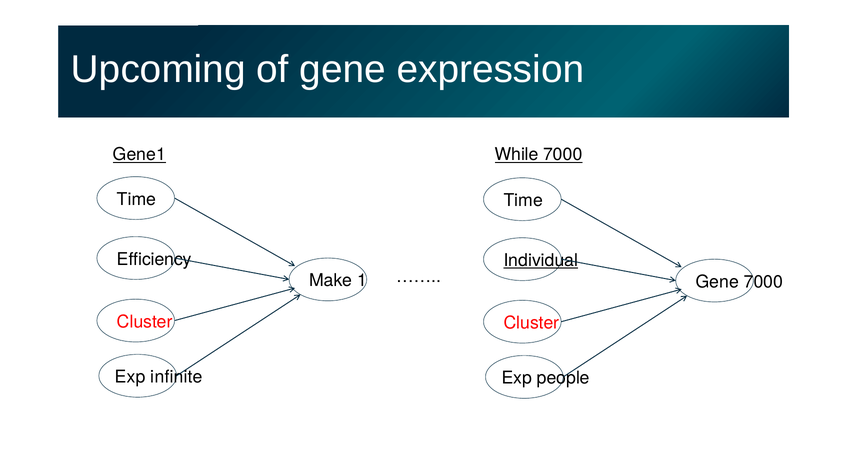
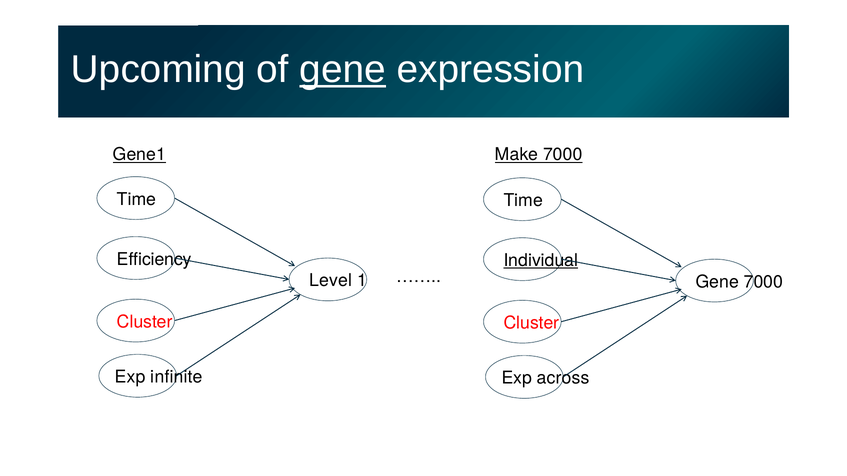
gene at (343, 70) underline: none -> present
While: While -> Make
Make: Make -> Level
people: people -> across
